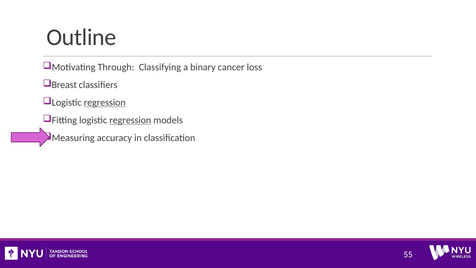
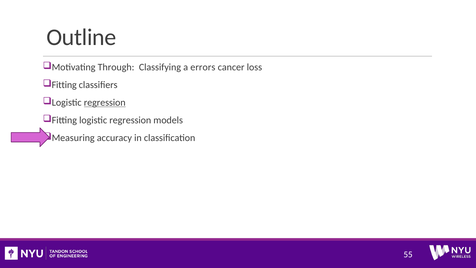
binary: binary -> errors
Breast at (64, 85): Breast -> Fitting
regression at (130, 120) underline: present -> none
